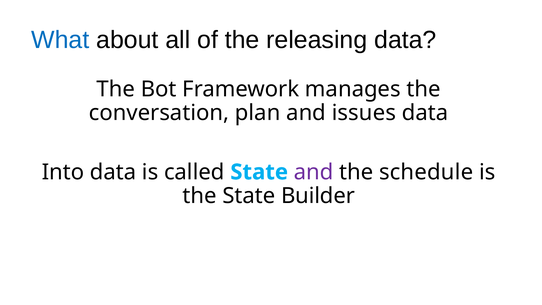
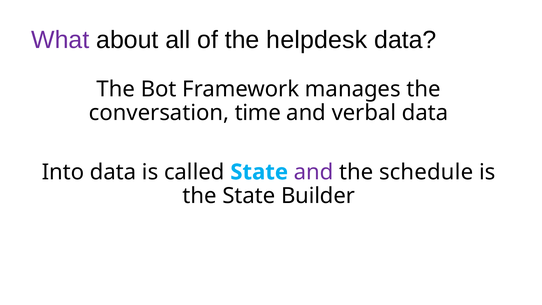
What colour: blue -> purple
releasing: releasing -> helpdesk
plan: plan -> time
issues: issues -> verbal
